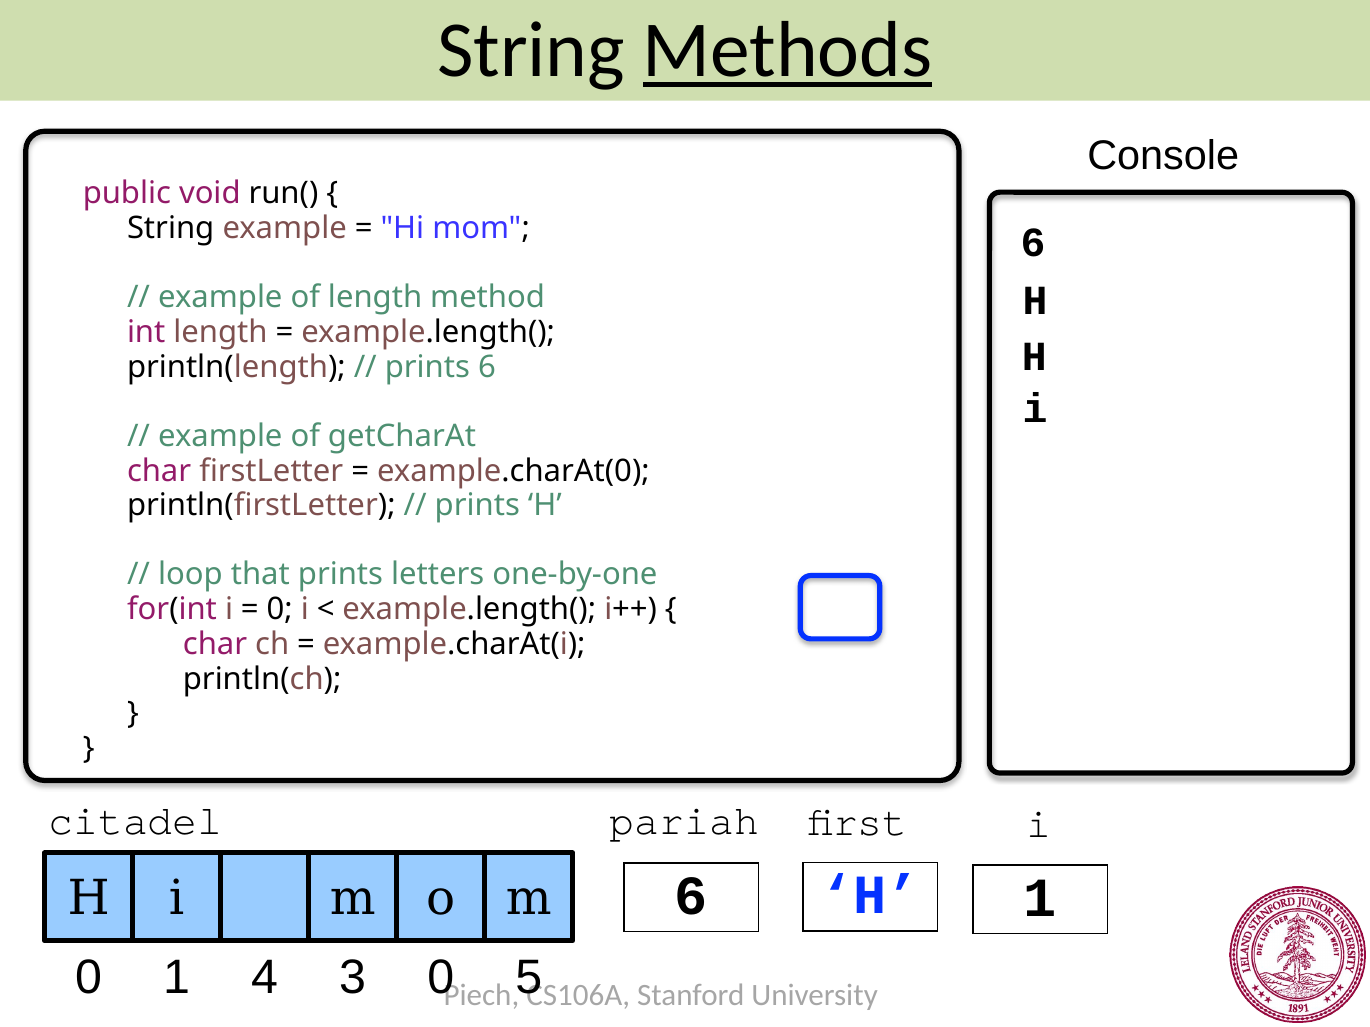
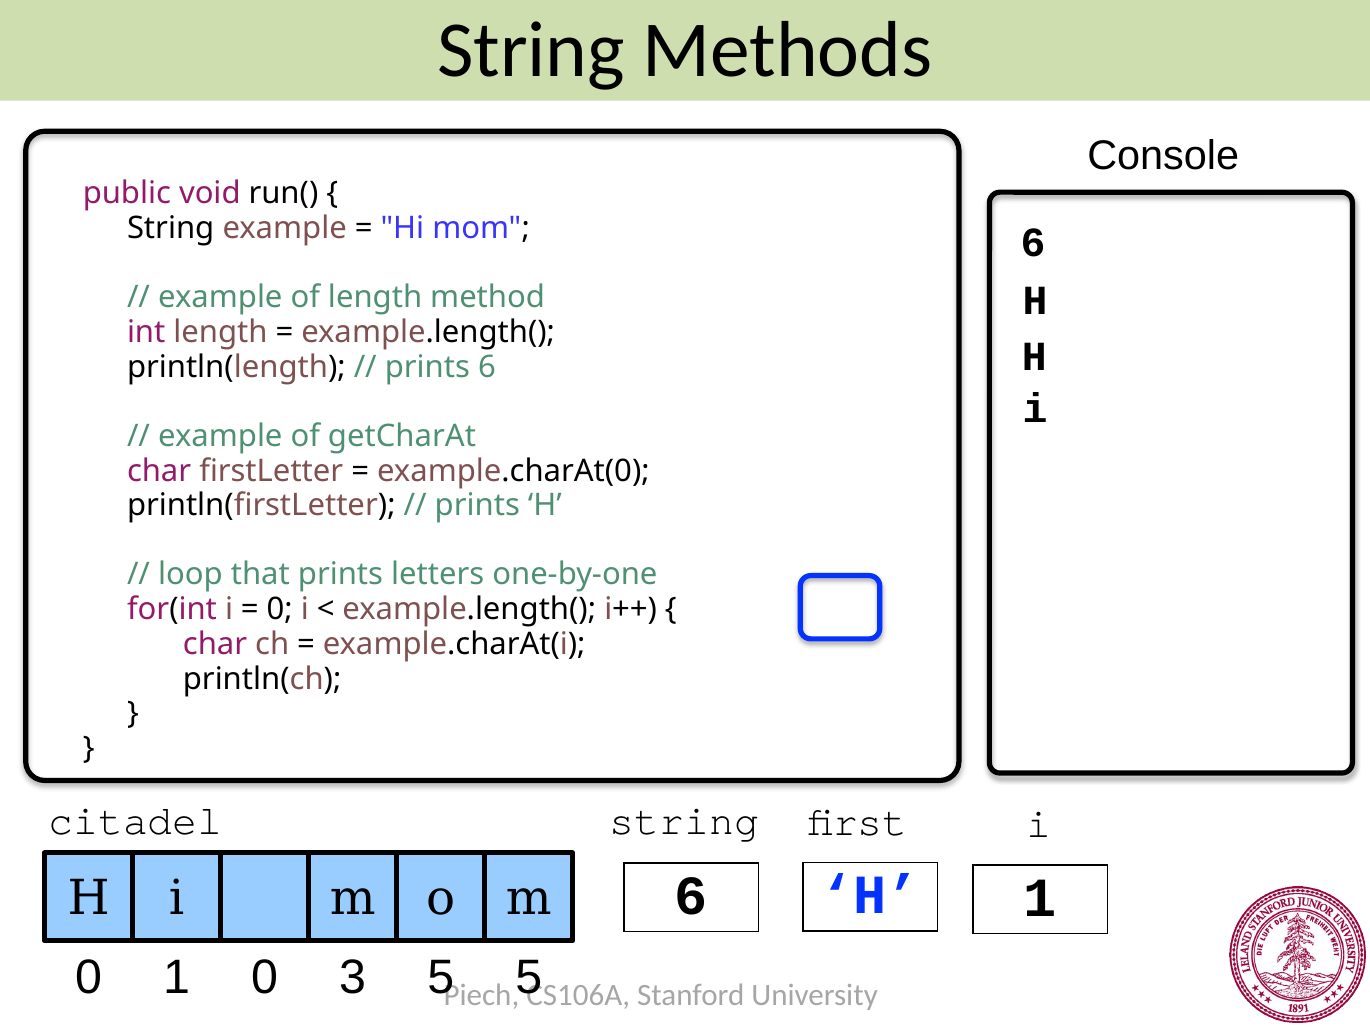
Methods underline: present -> none
pariah at (684, 821): pariah -> string
1 4: 4 -> 0
3 0: 0 -> 5
